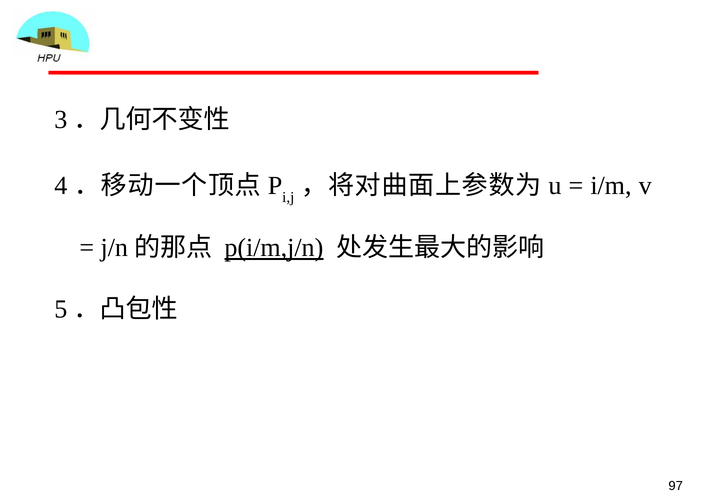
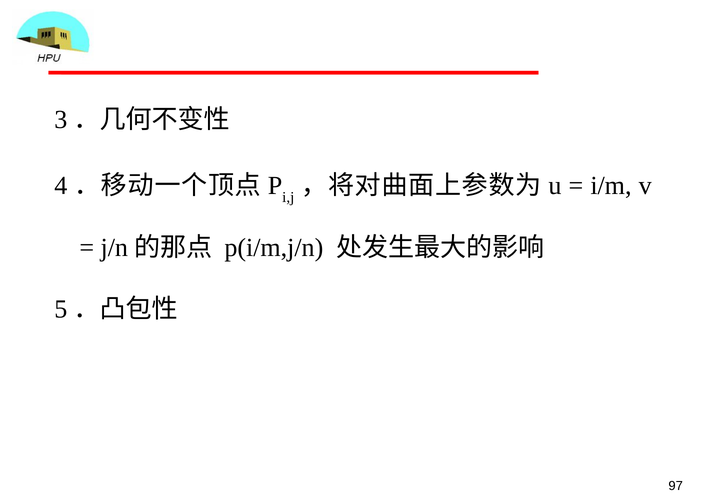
p(i/m,j/n underline: present -> none
